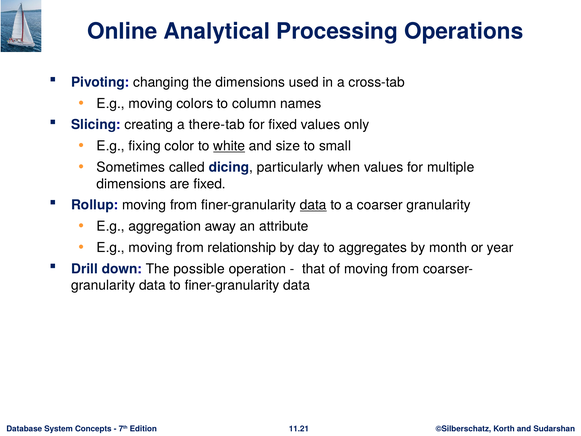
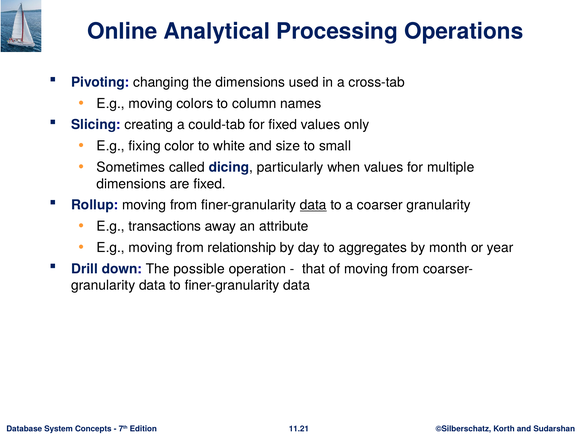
there-tab: there-tab -> could-tab
white underline: present -> none
aggregation: aggregation -> transactions
